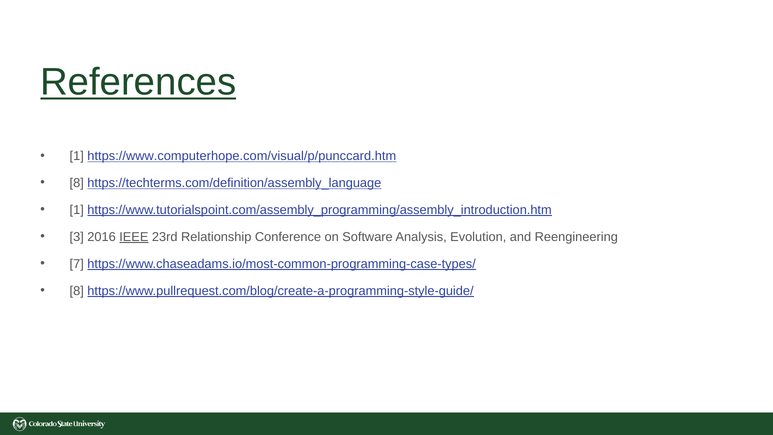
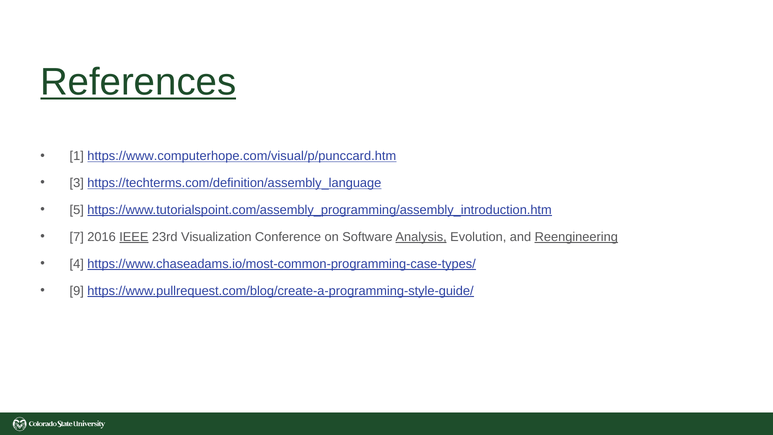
8 at (77, 183): 8 -> 3
1 at (77, 210): 1 -> 5
3: 3 -> 7
Relationship: Relationship -> Visualization
Analysis underline: none -> present
Reengineering underline: none -> present
7: 7 -> 4
8 at (77, 291): 8 -> 9
